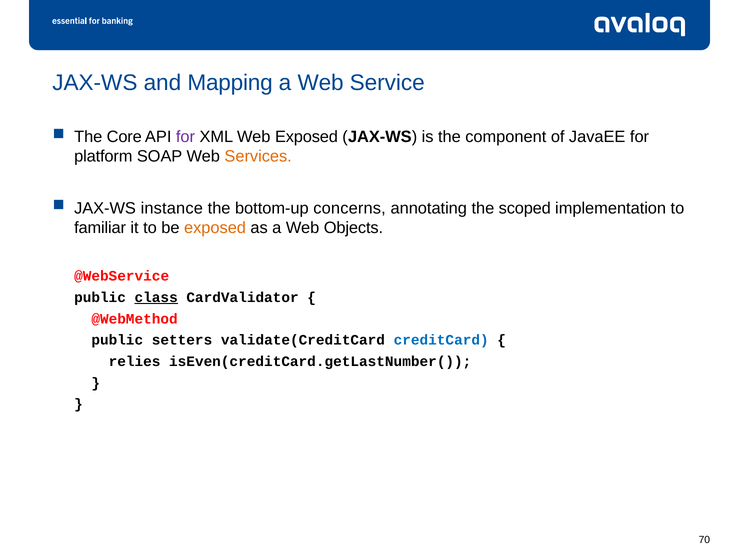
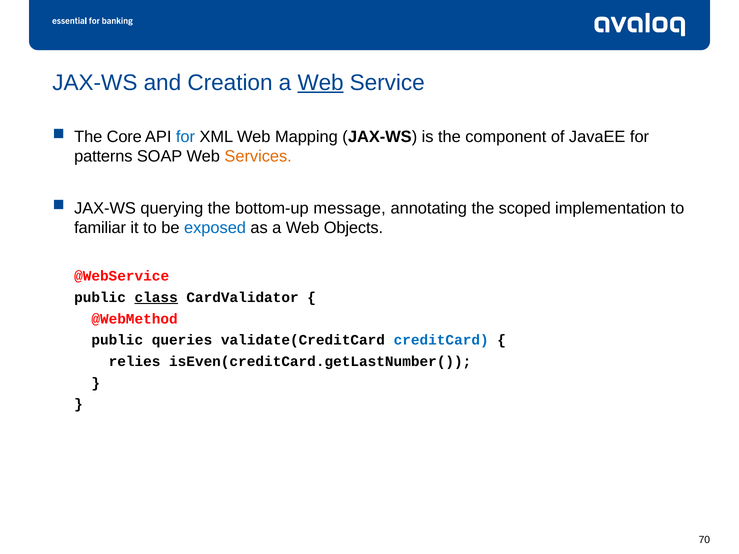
Mapping: Mapping -> Creation
Web at (321, 83) underline: none -> present
for at (185, 137) colour: purple -> blue
Web Exposed: Exposed -> Mapping
platform: platform -> patterns
instance: instance -> querying
concerns: concerns -> message
exposed at (215, 228) colour: orange -> blue
setters: setters -> queries
